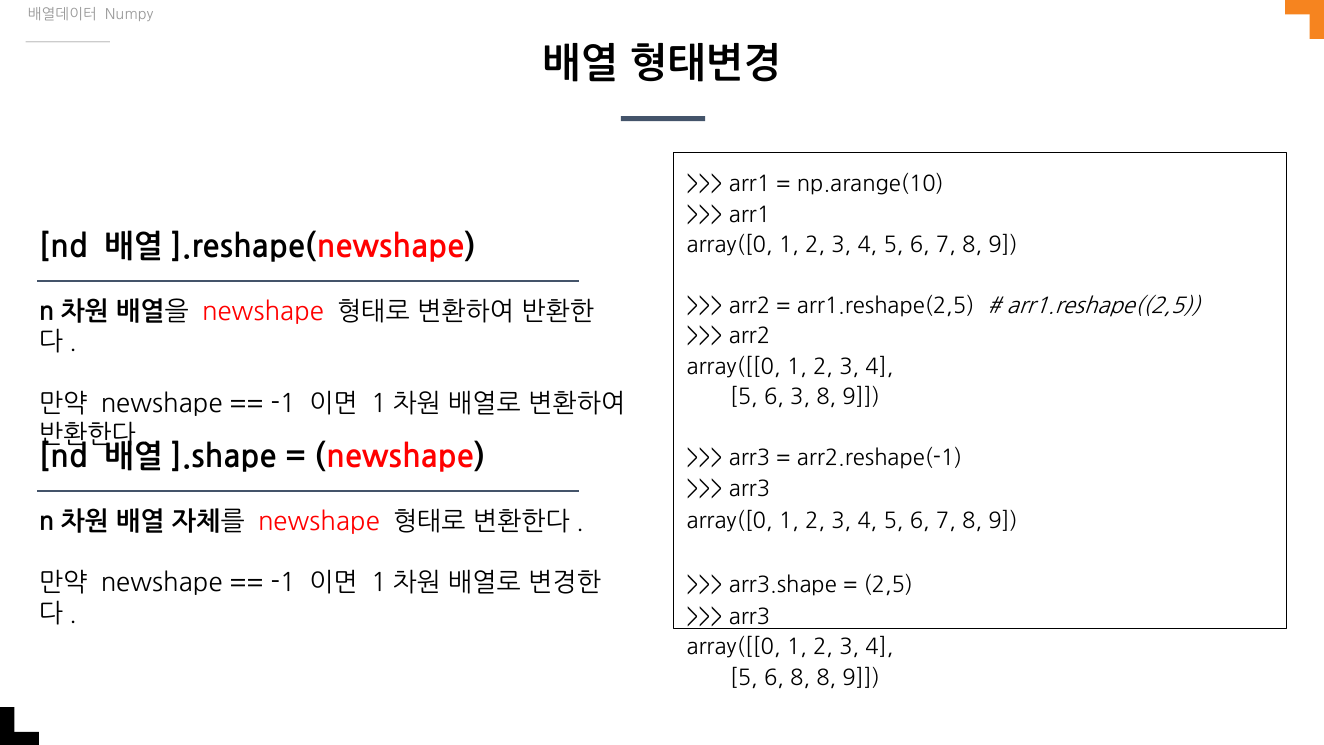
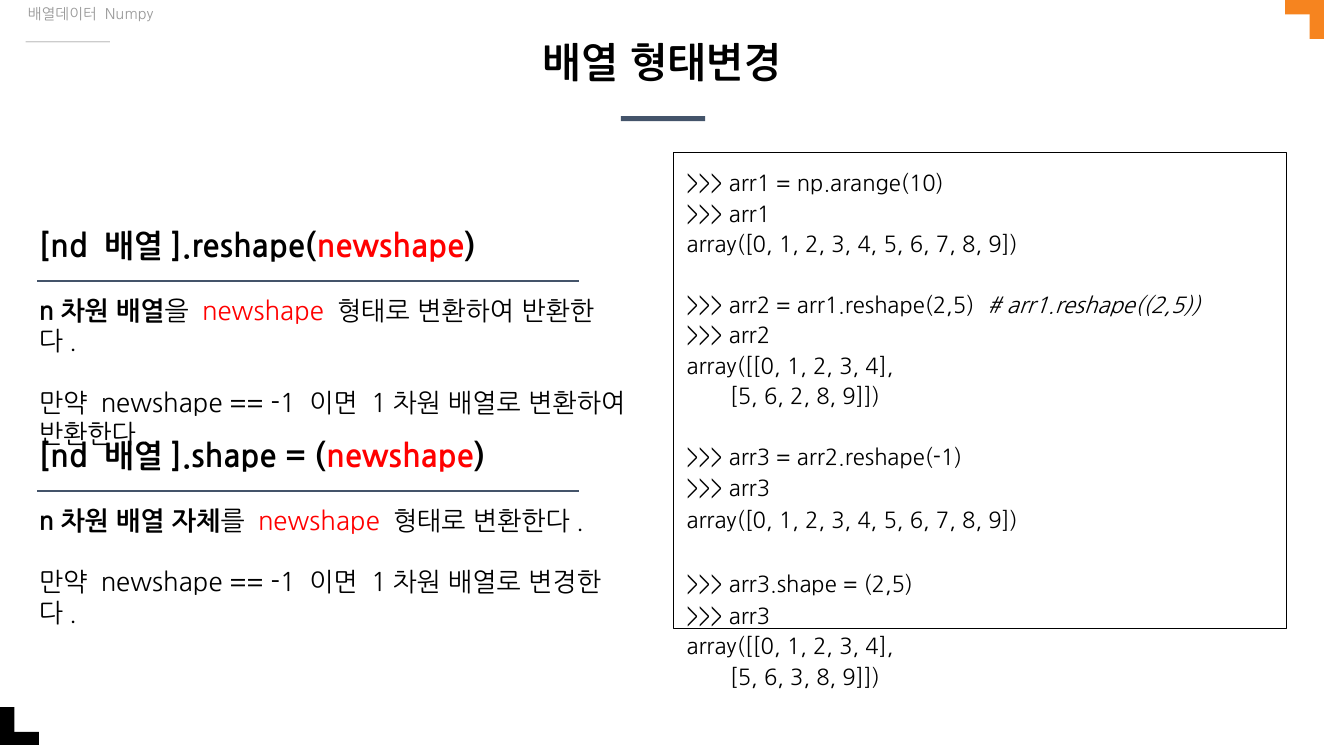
6 3: 3 -> 2
6 8: 8 -> 3
